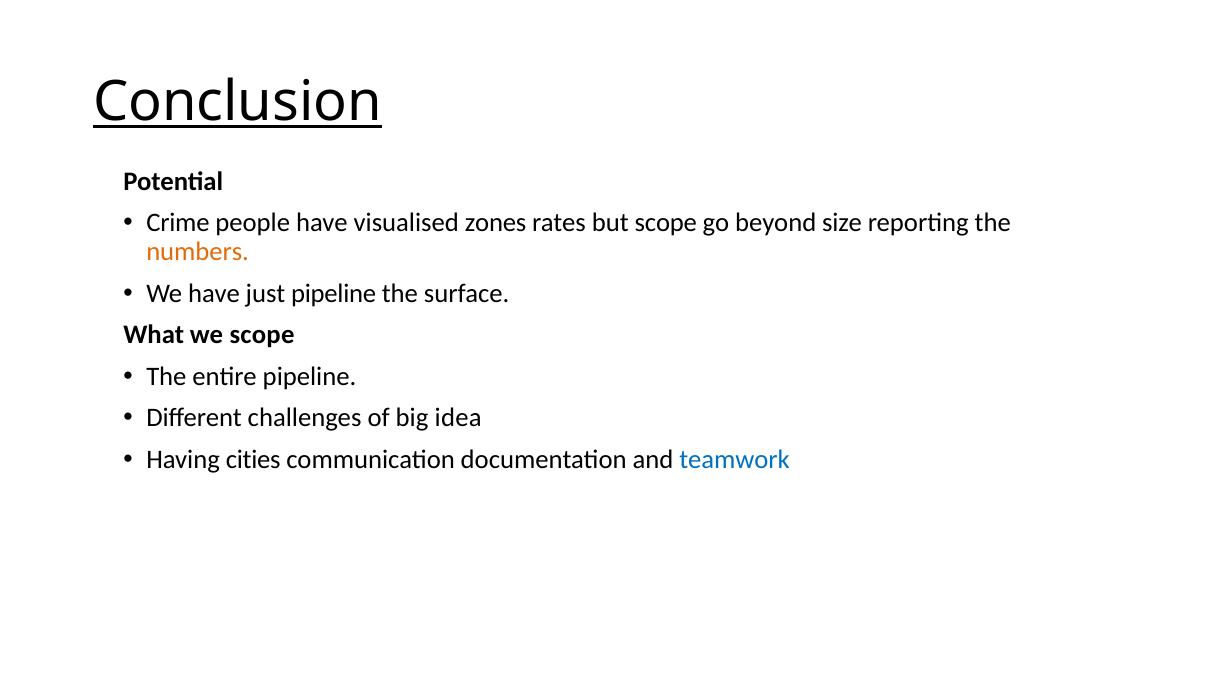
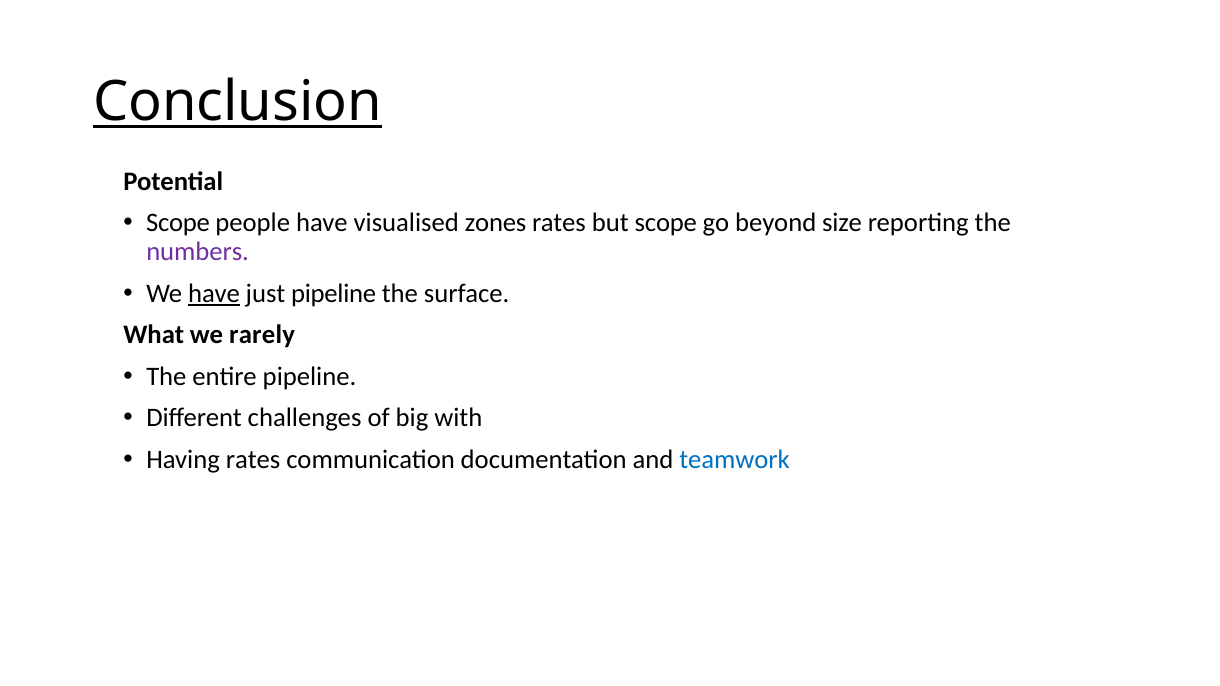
Crime at (178, 223): Crime -> Scope
numbers colour: orange -> purple
have at (214, 293) underline: none -> present
we scope: scope -> rarely
idea: idea -> with
Having cities: cities -> rates
